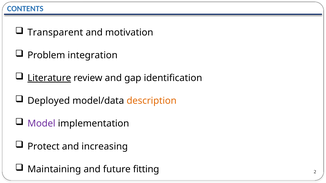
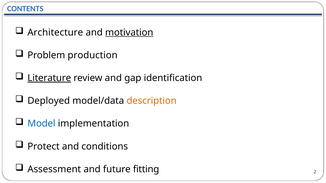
Transparent: Transparent -> Architecture
motivation underline: none -> present
integration: integration -> production
Model colour: purple -> blue
increasing: increasing -> conditions
Maintaining: Maintaining -> Assessment
